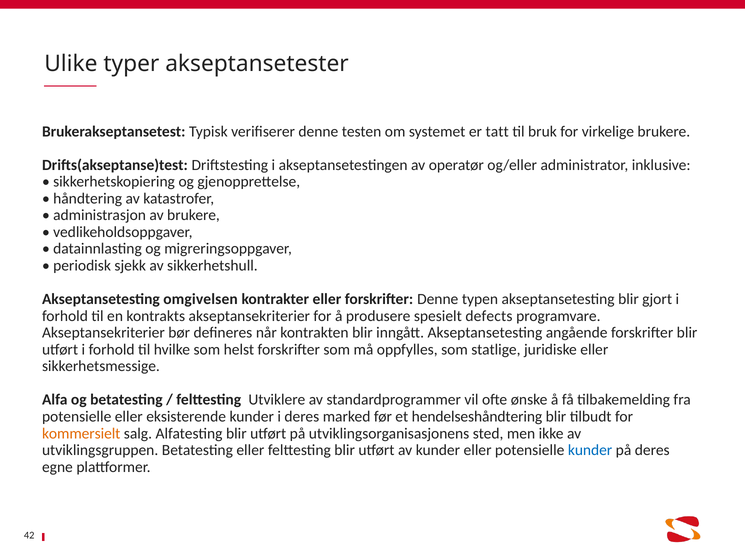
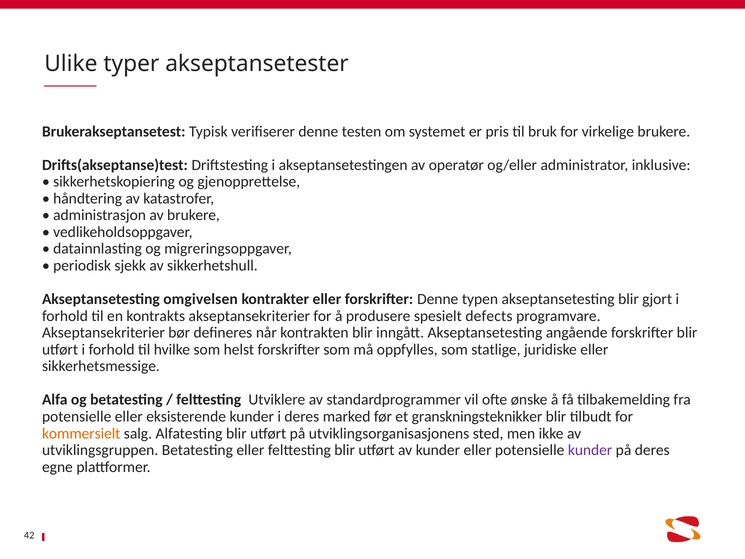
tatt: tatt -> pris
hendelseshåndtering: hendelseshåndtering -> granskningsteknikker
kunder at (590, 450) colour: blue -> purple
